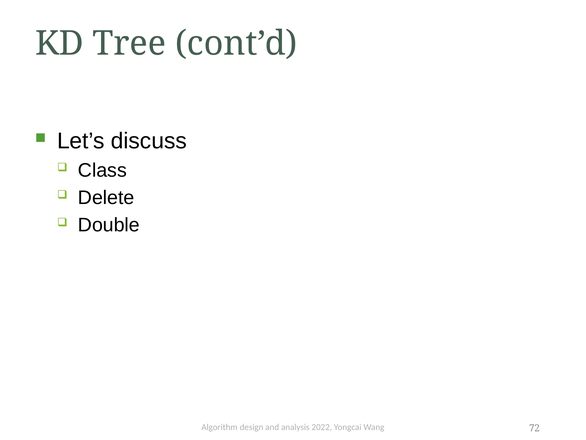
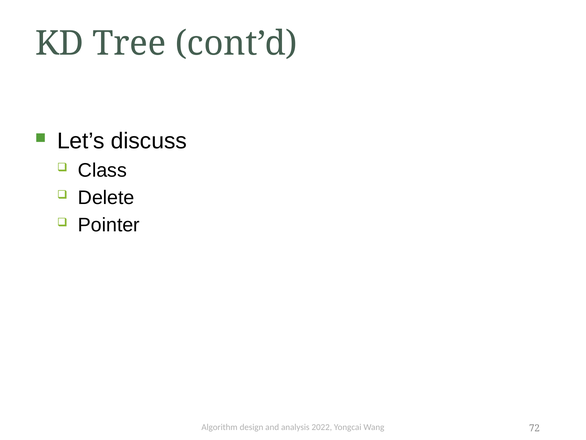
Double: Double -> Pointer
